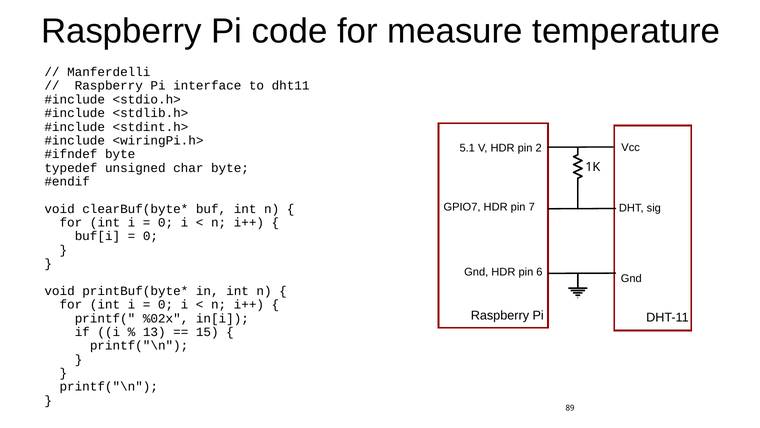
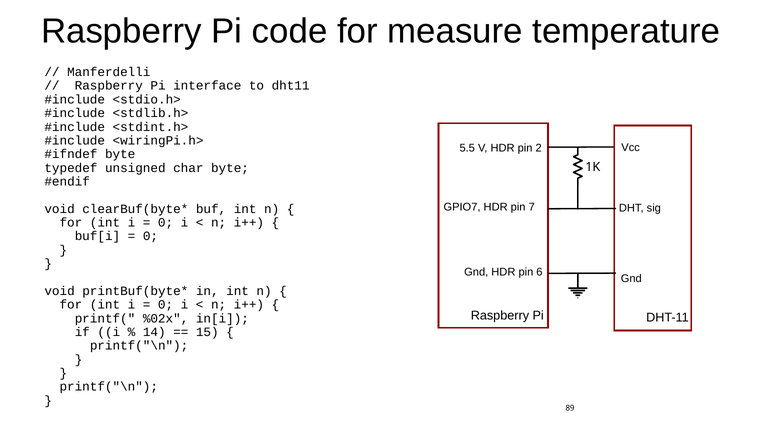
5.1: 5.1 -> 5.5
13: 13 -> 14
